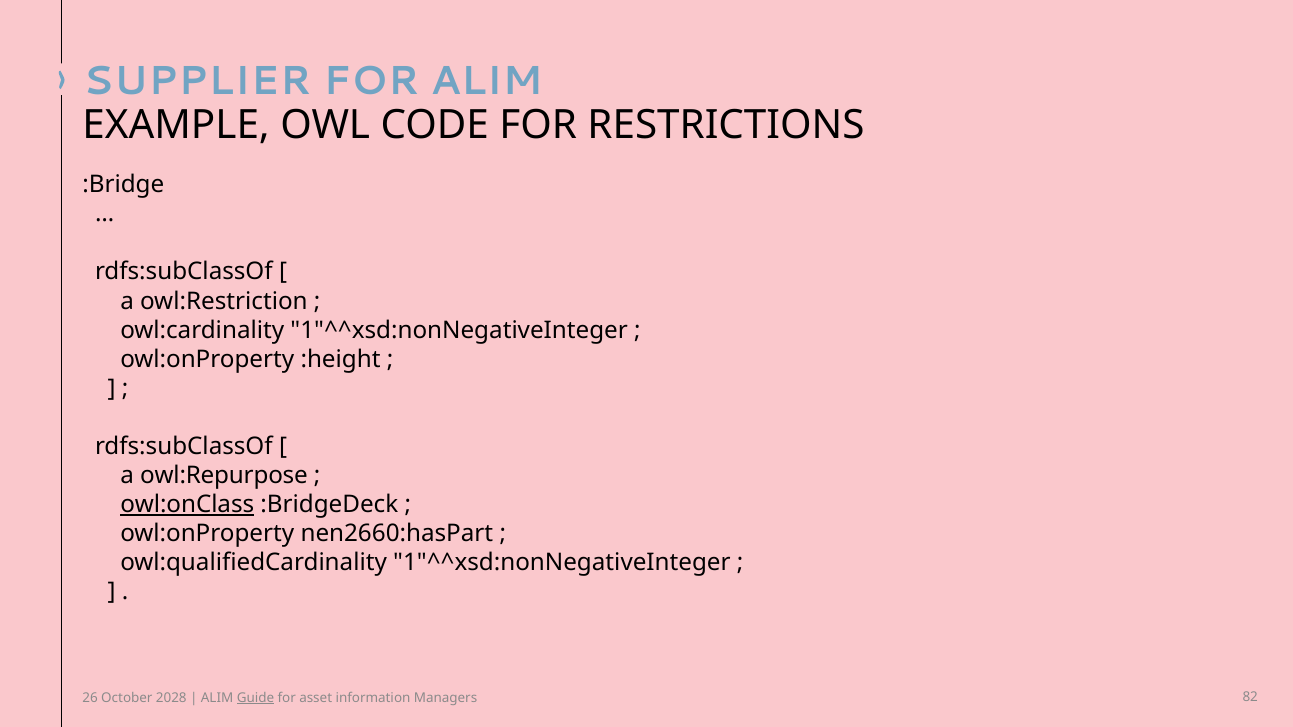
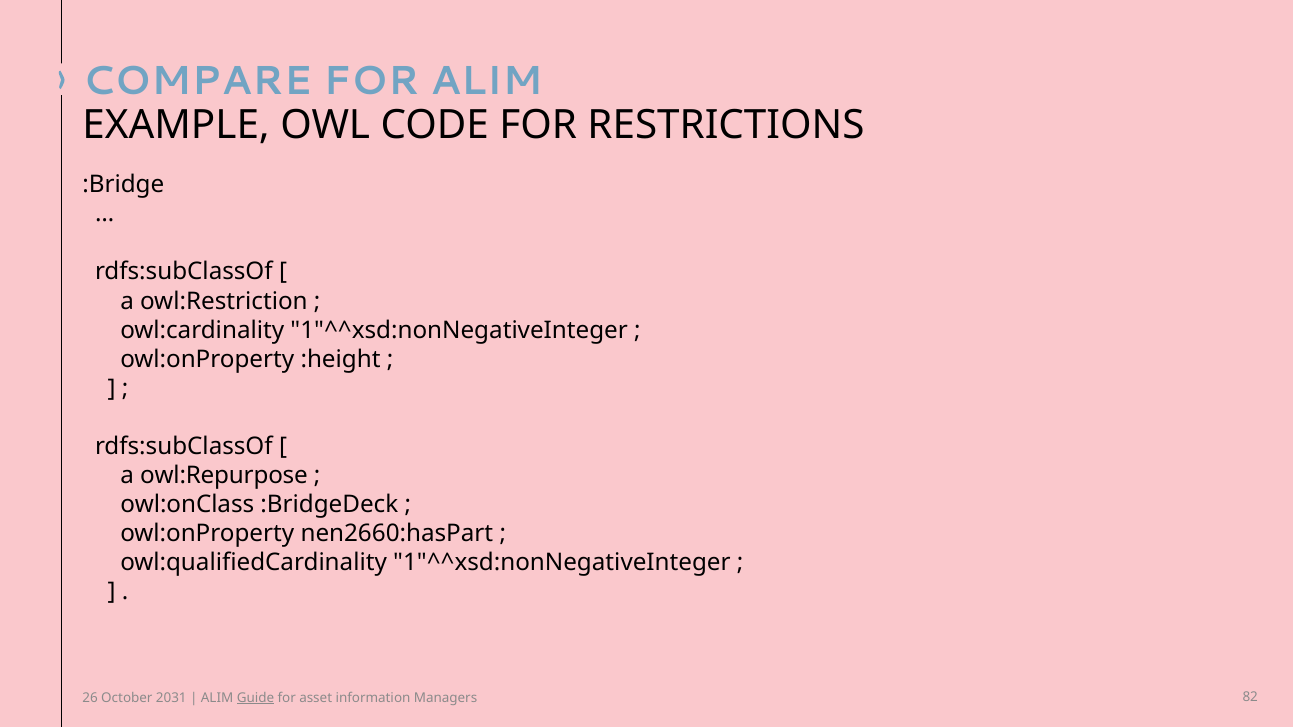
SUPPLIER: SUPPLIER -> COMPARE
owl:onClass underline: present -> none
2028: 2028 -> 2031
